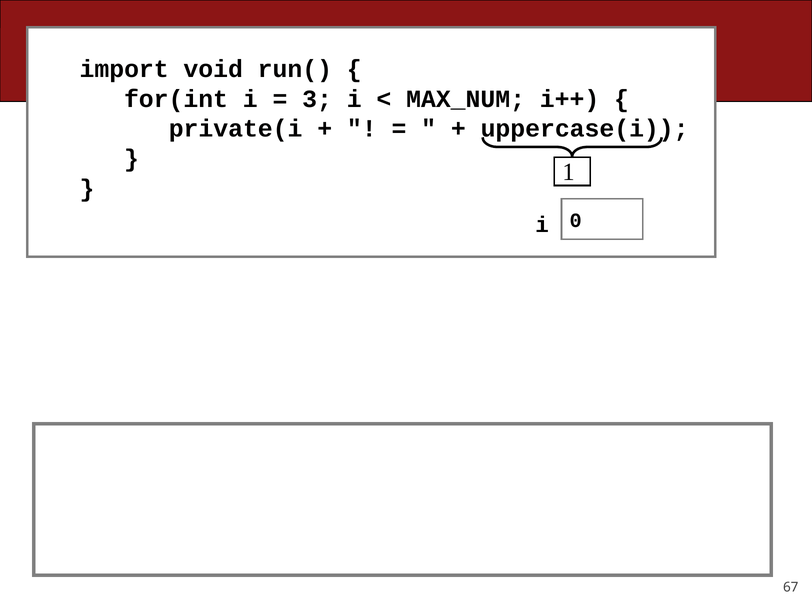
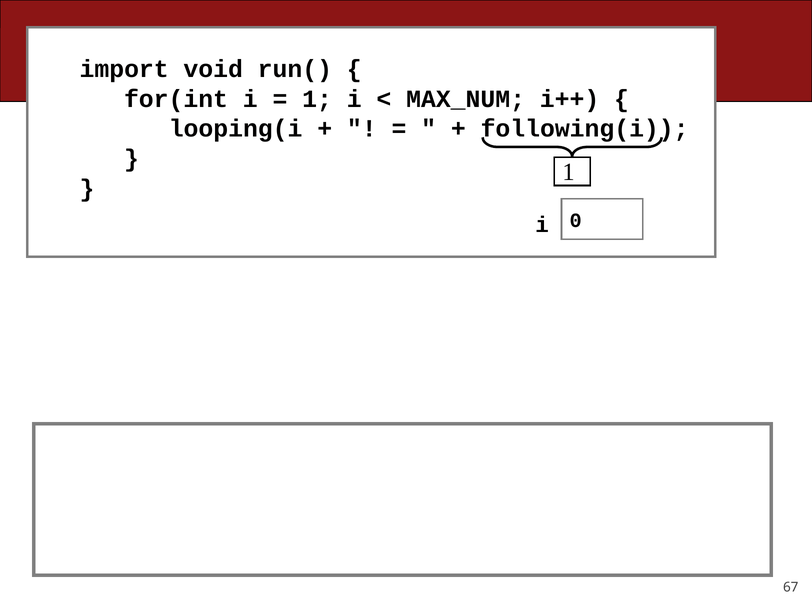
3 at (317, 99): 3 -> 1
private(i: private(i -> looping(i
uppercase(i: uppercase(i -> following(i
